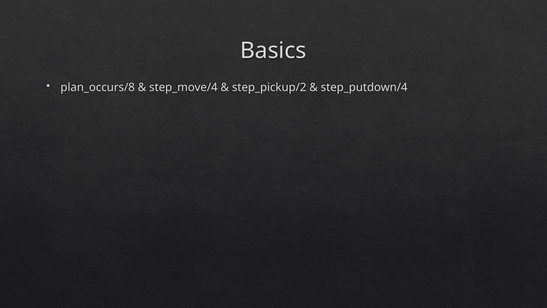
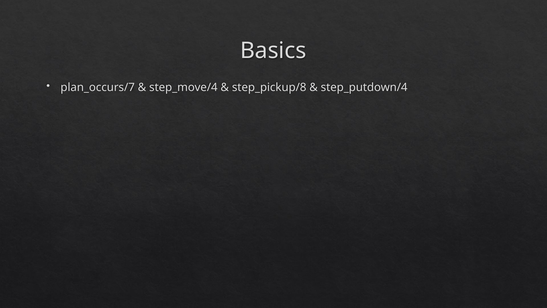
plan_occurs/8: plan_occurs/8 -> plan_occurs/7
step_pickup/2: step_pickup/2 -> step_pickup/8
